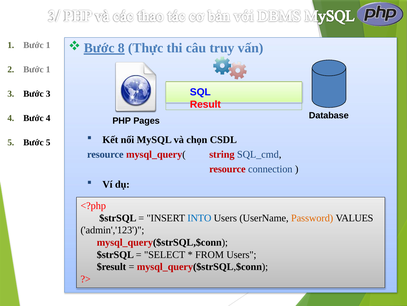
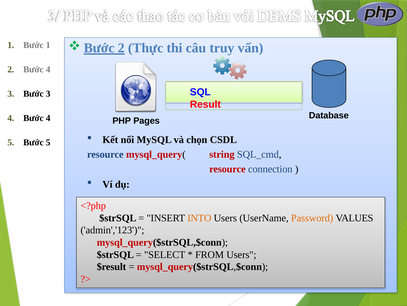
8 at (121, 48): 8 -> 2
2 Bước 1: 1 -> 4
INTO colour: blue -> orange
